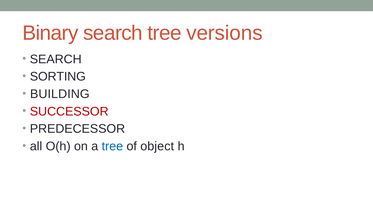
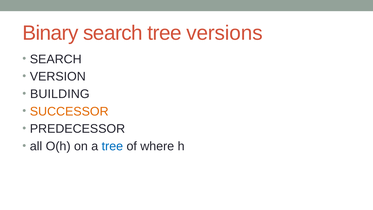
SORTING: SORTING -> VERSION
SUCCESSOR colour: red -> orange
object: object -> where
